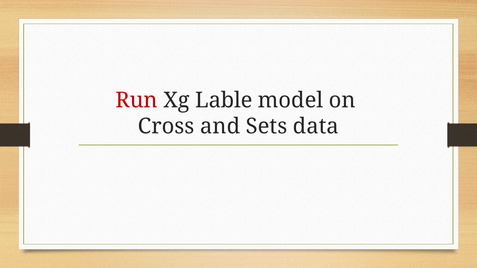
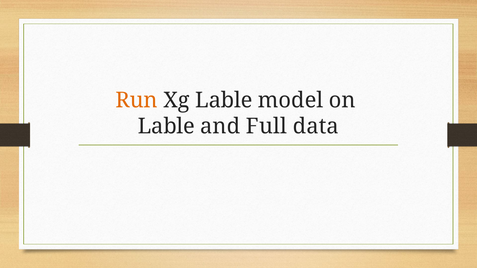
Run colour: red -> orange
Cross at (166, 126): Cross -> Lable
Sets: Sets -> Full
